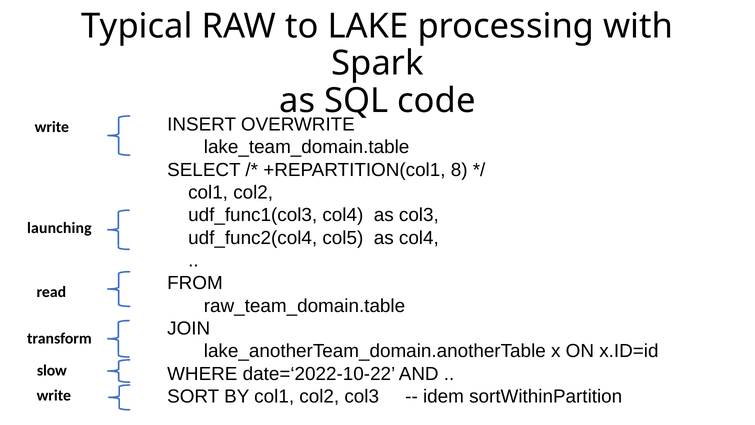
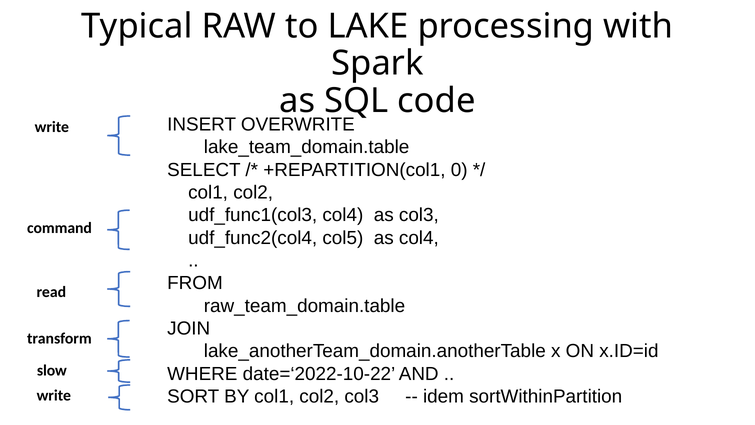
8: 8 -> 0
launching: launching -> command
